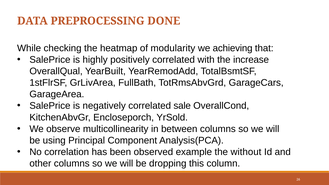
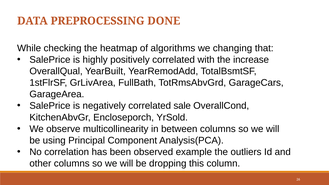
modularity: modularity -> algorithms
achieving: achieving -> changing
without: without -> outliers
